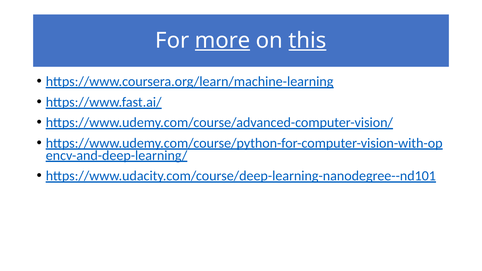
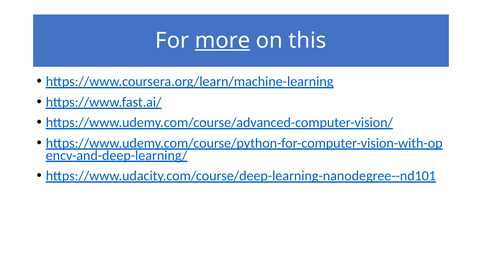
this underline: present -> none
